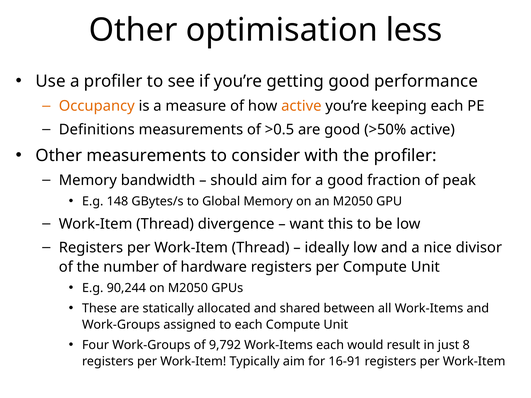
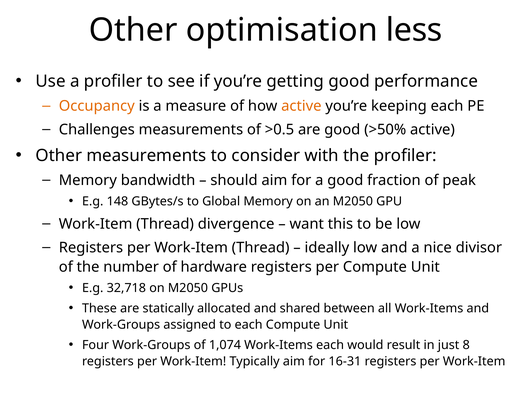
Definitions: Definitions -> Challenges
90,244: 90,244 -> 32,718
9,792: 9,792 -> 1,074
16-91: 16-91 -> 16-31
